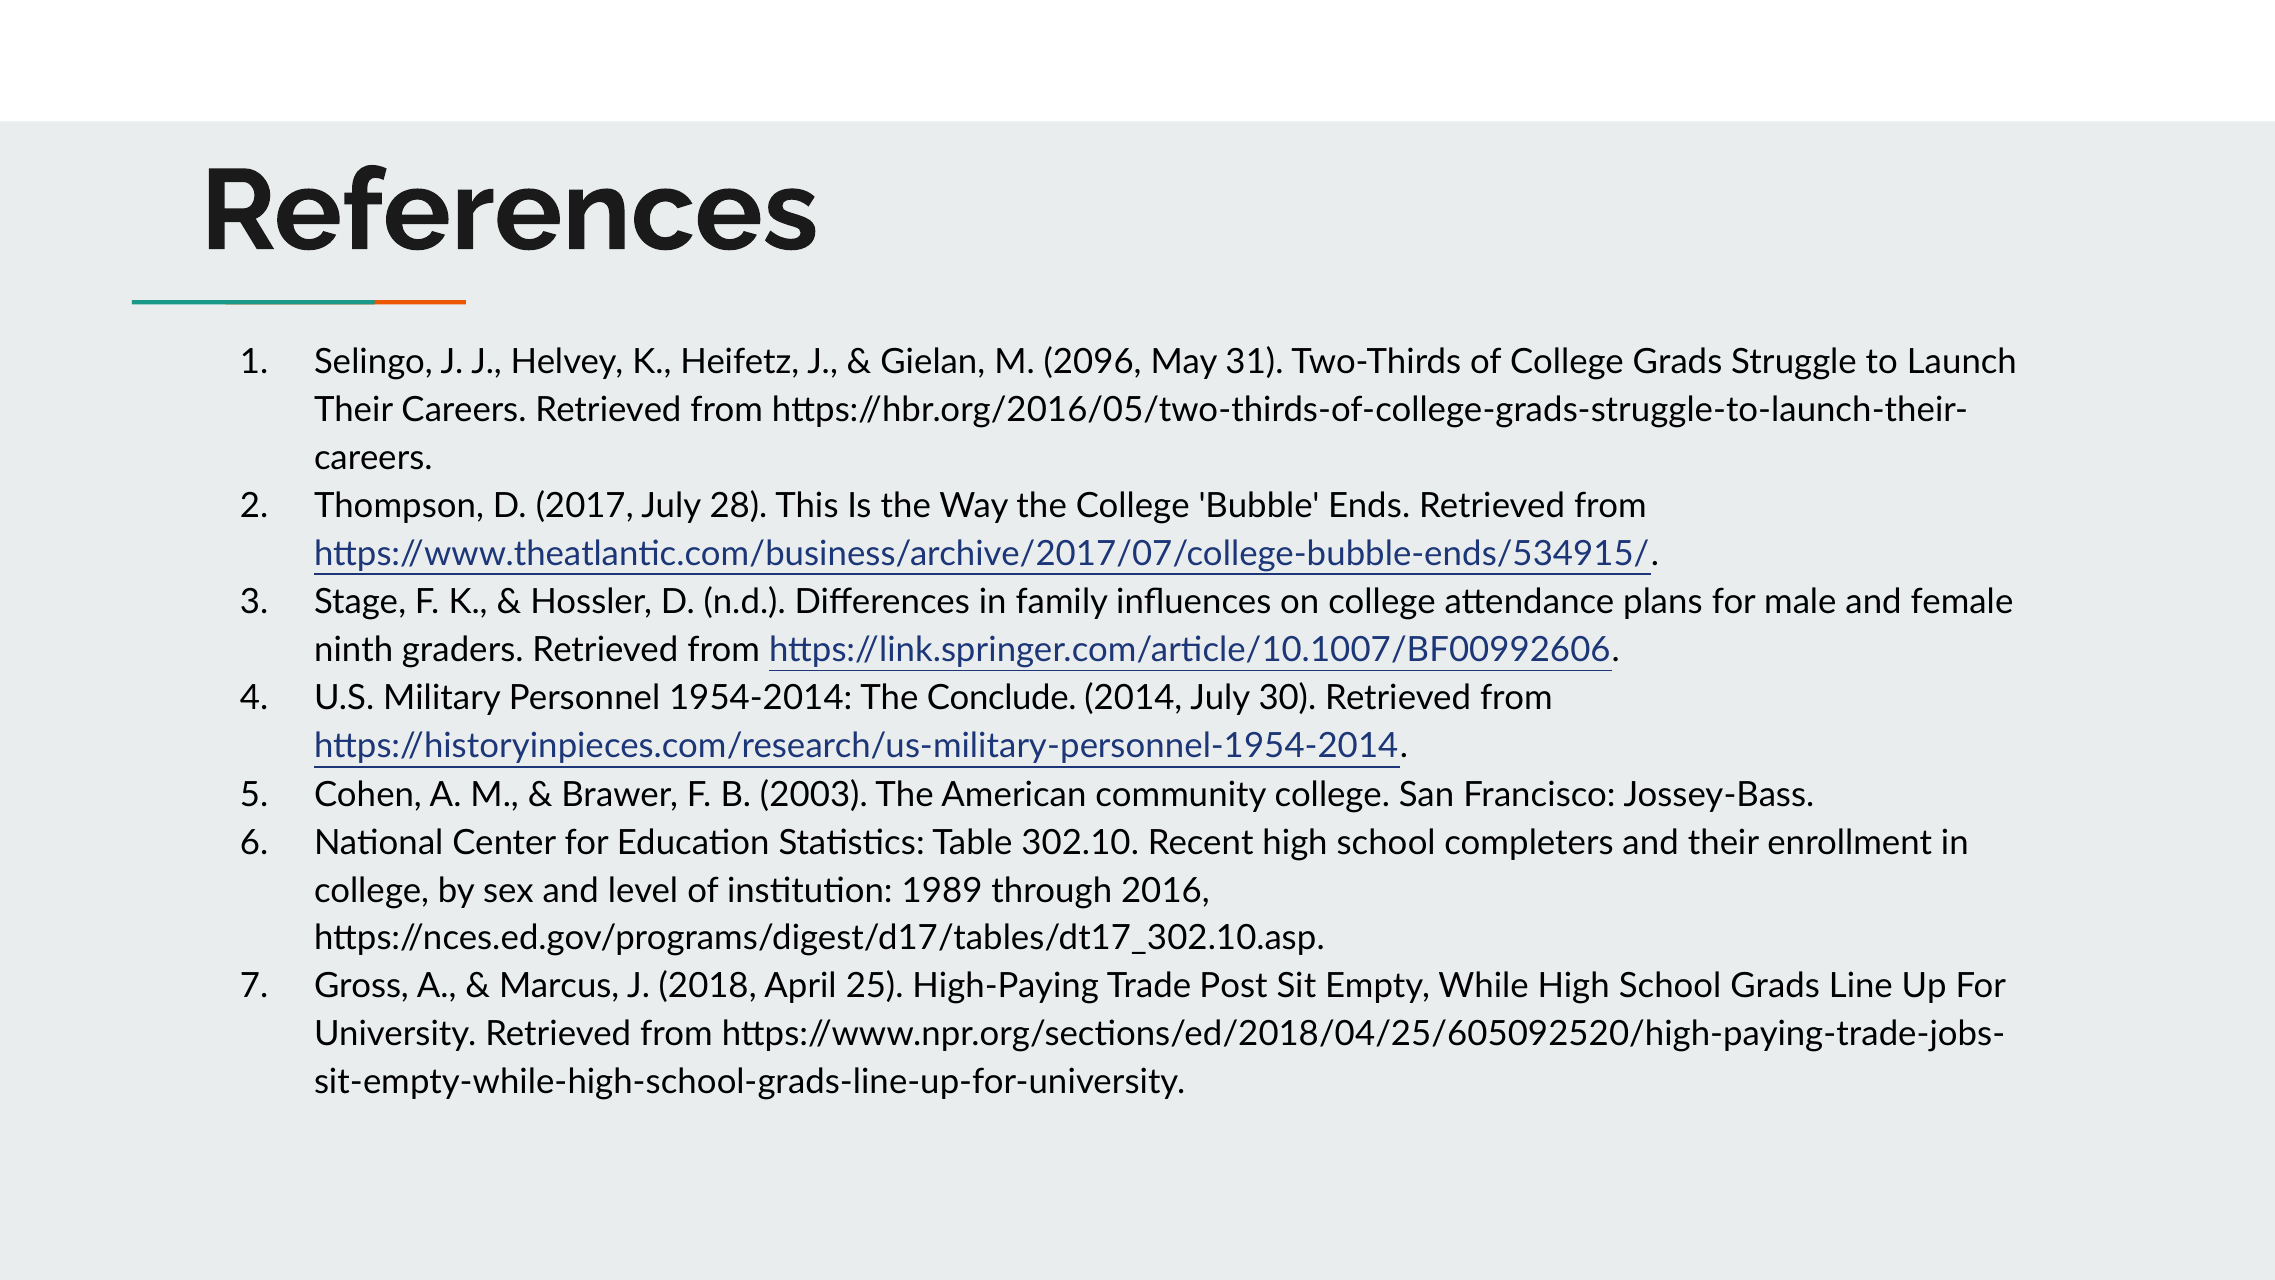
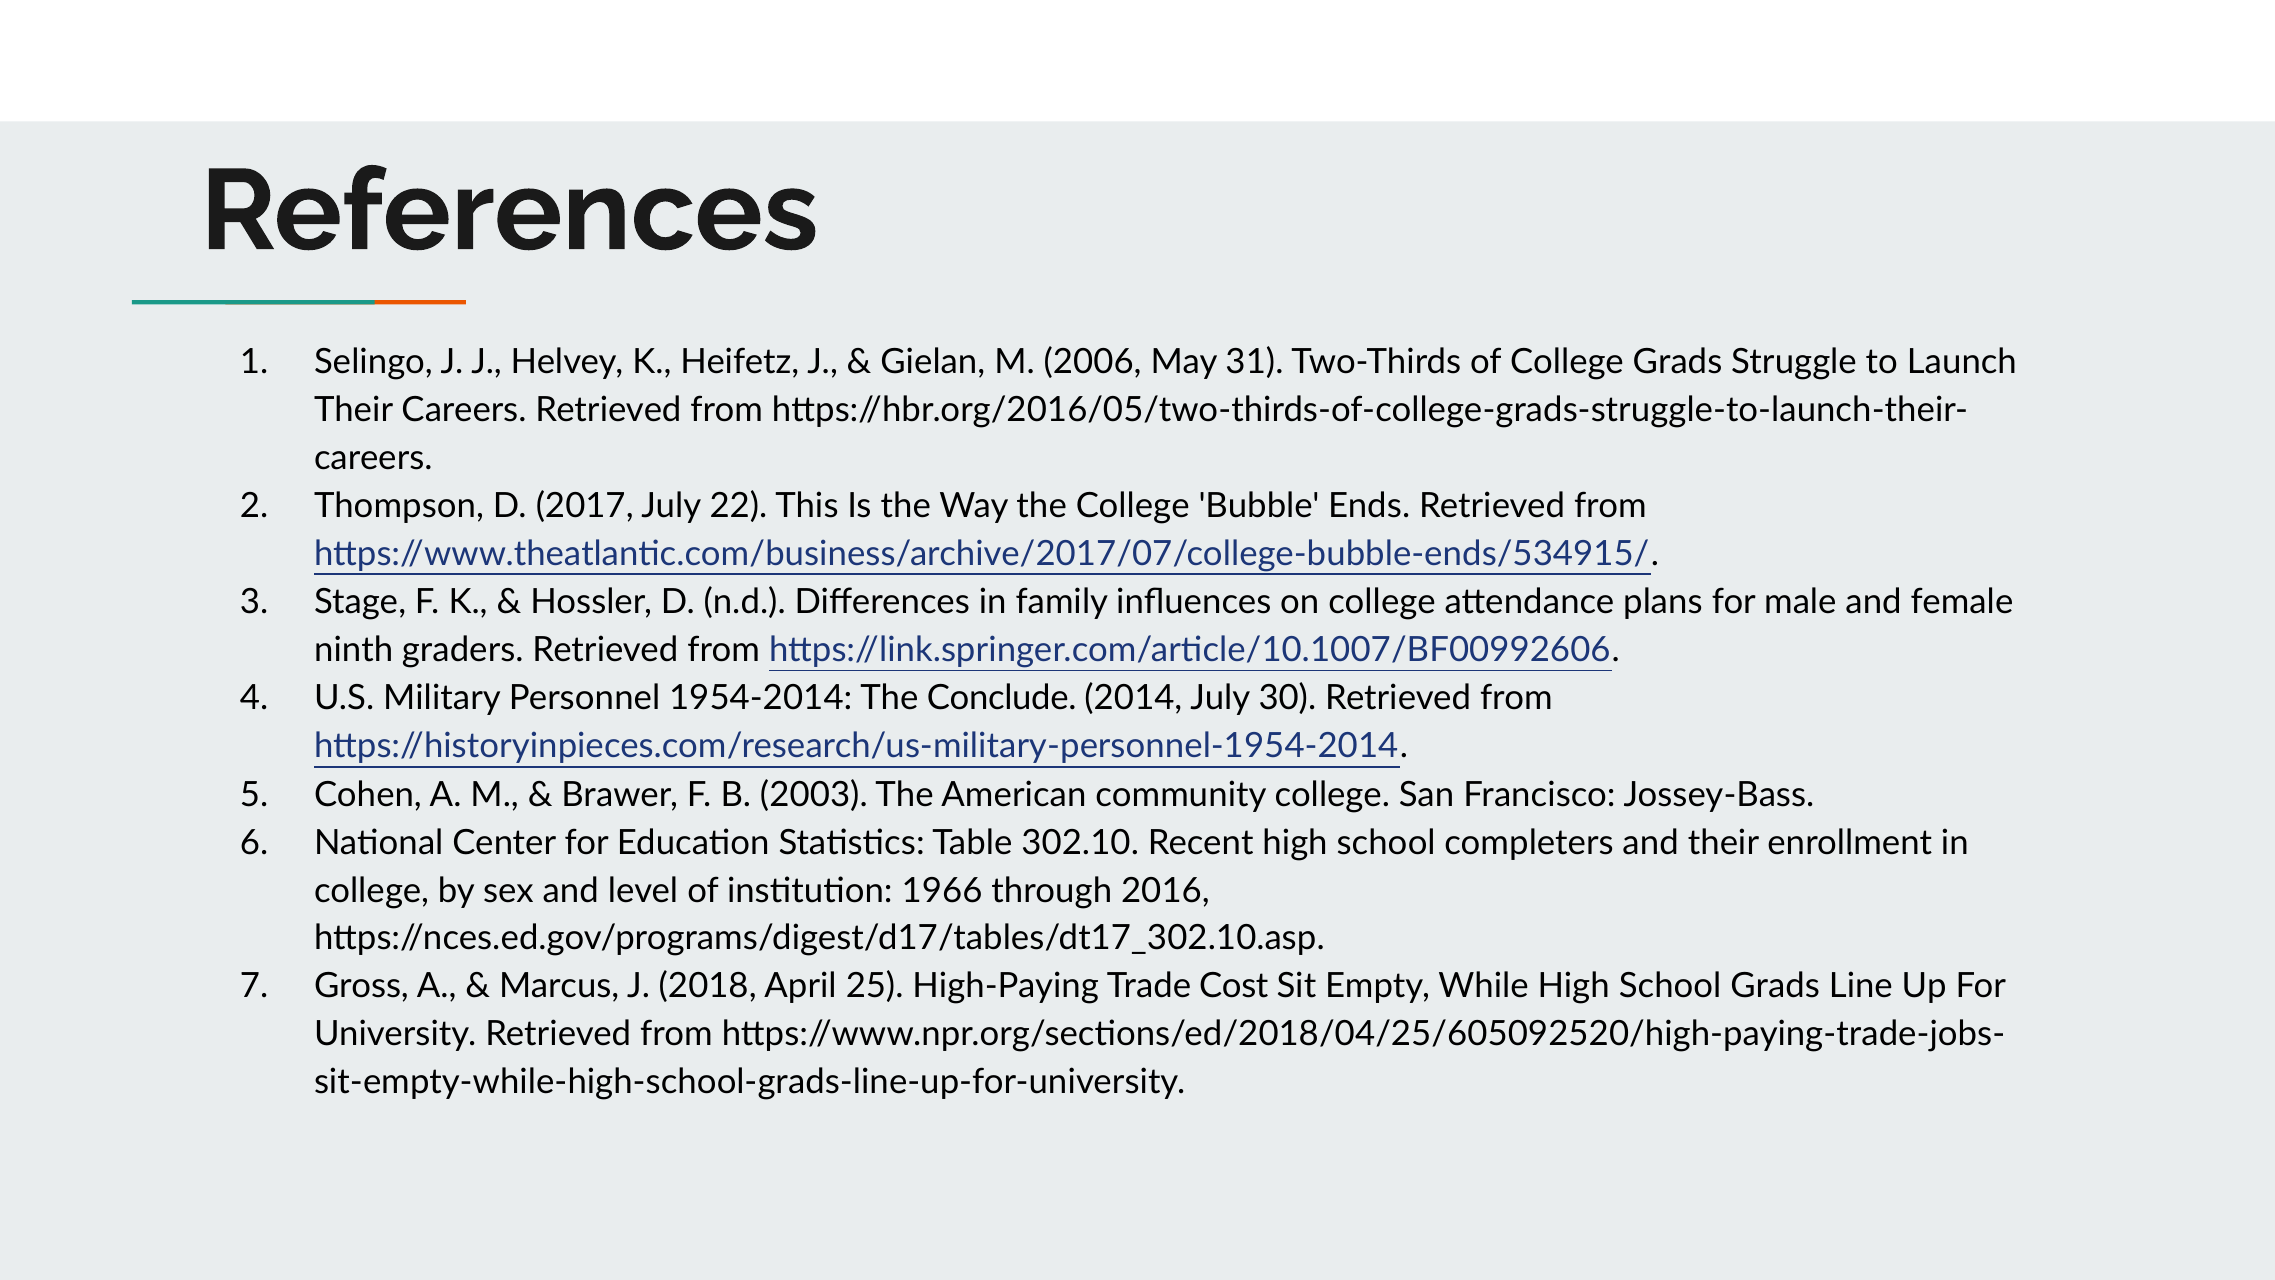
2096: 2096 -> 2006
28: 28 -> 22
1989: 1989 -> 1966
Post: Post -> Cost
